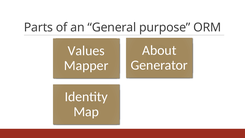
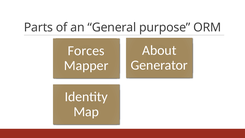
Values: Values -> Forces
